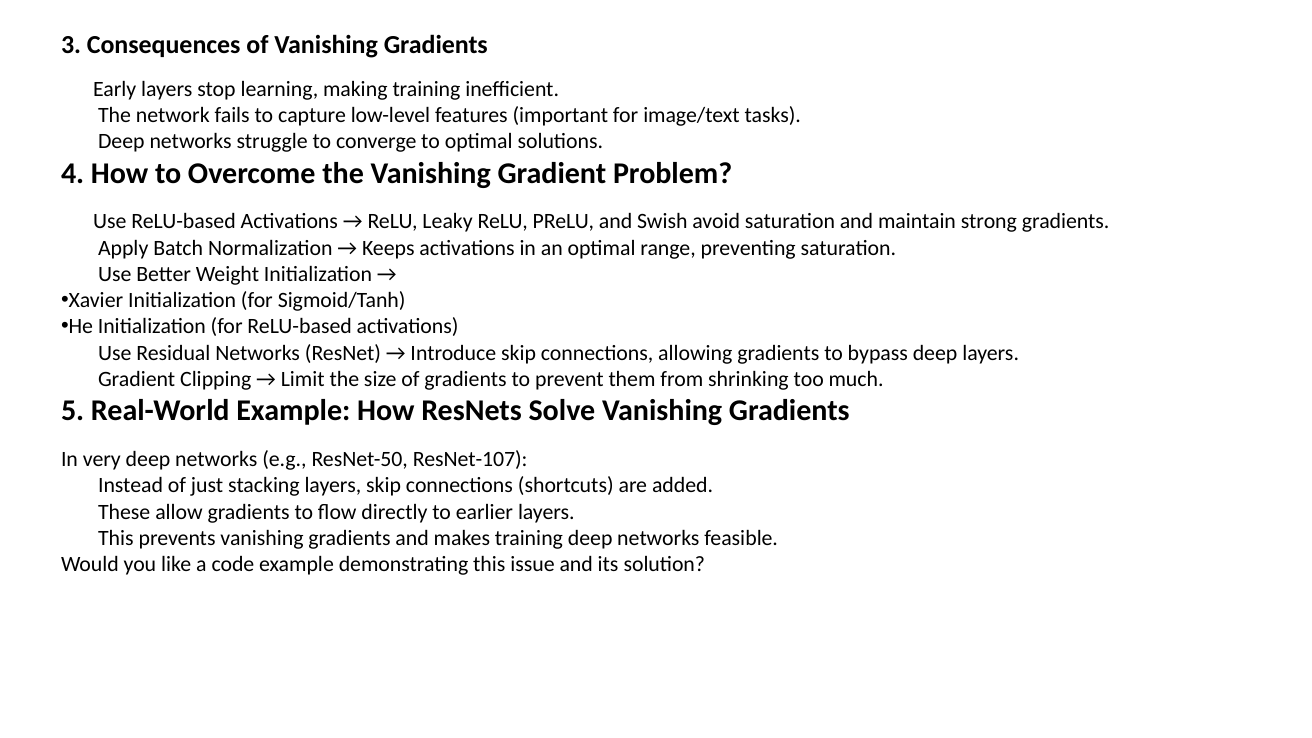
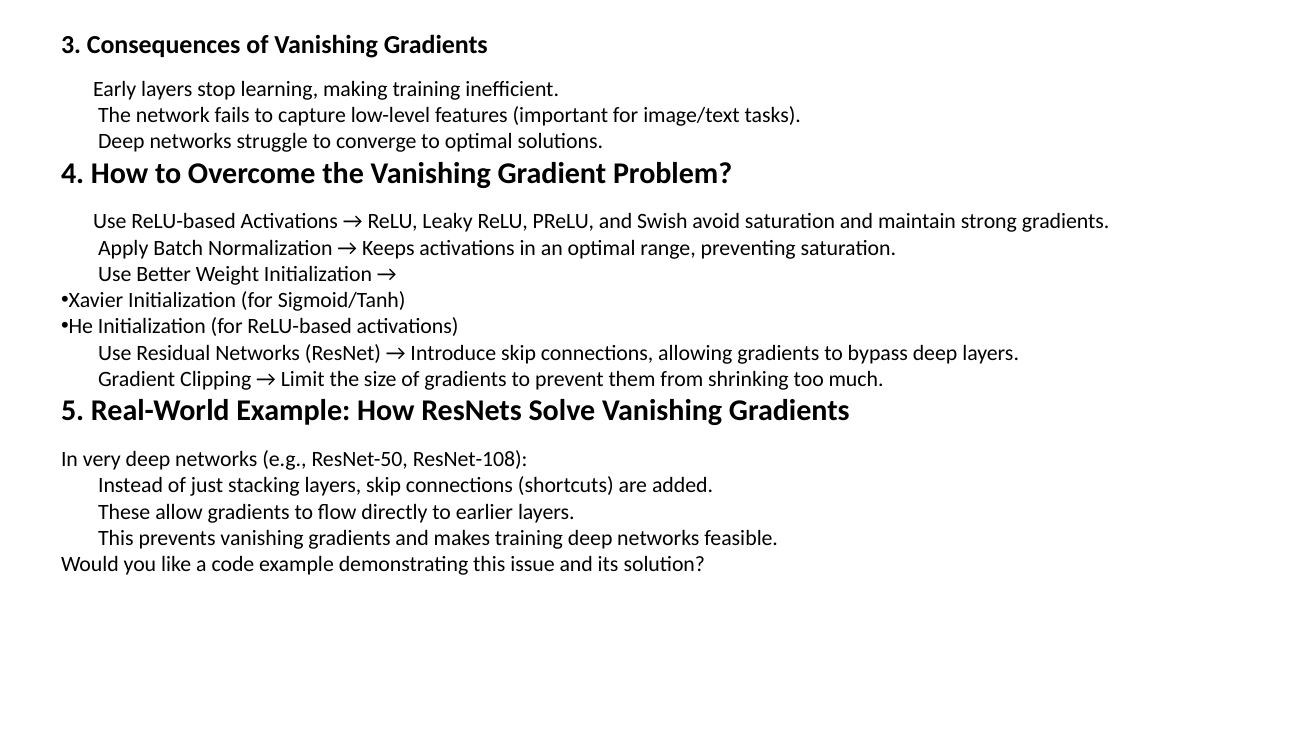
ResNet-107: ResNet-107 -> ResNet-108
